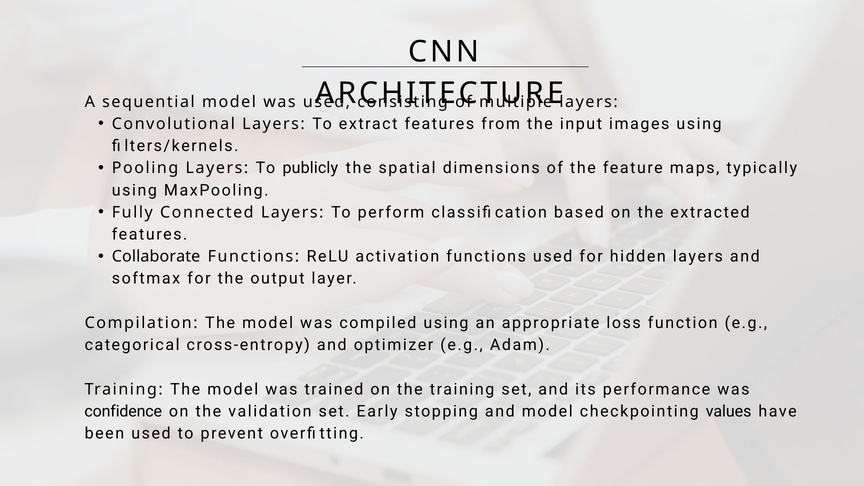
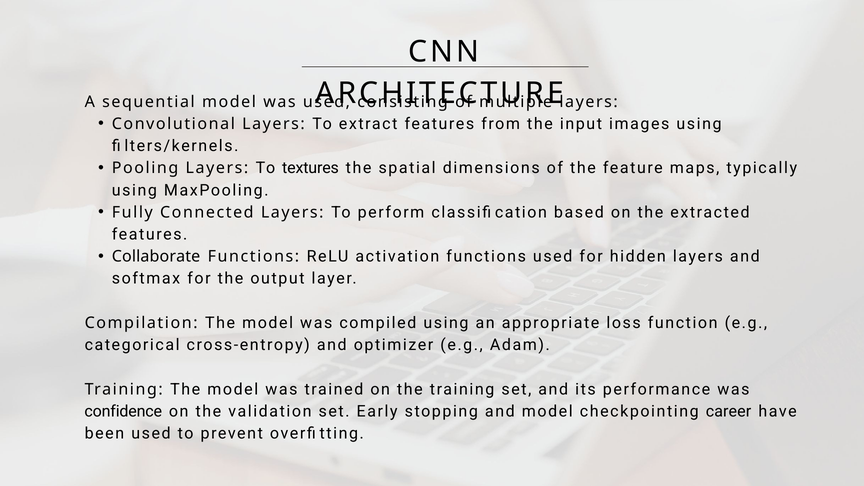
publicly: publicly -> textures
values: values -> career
